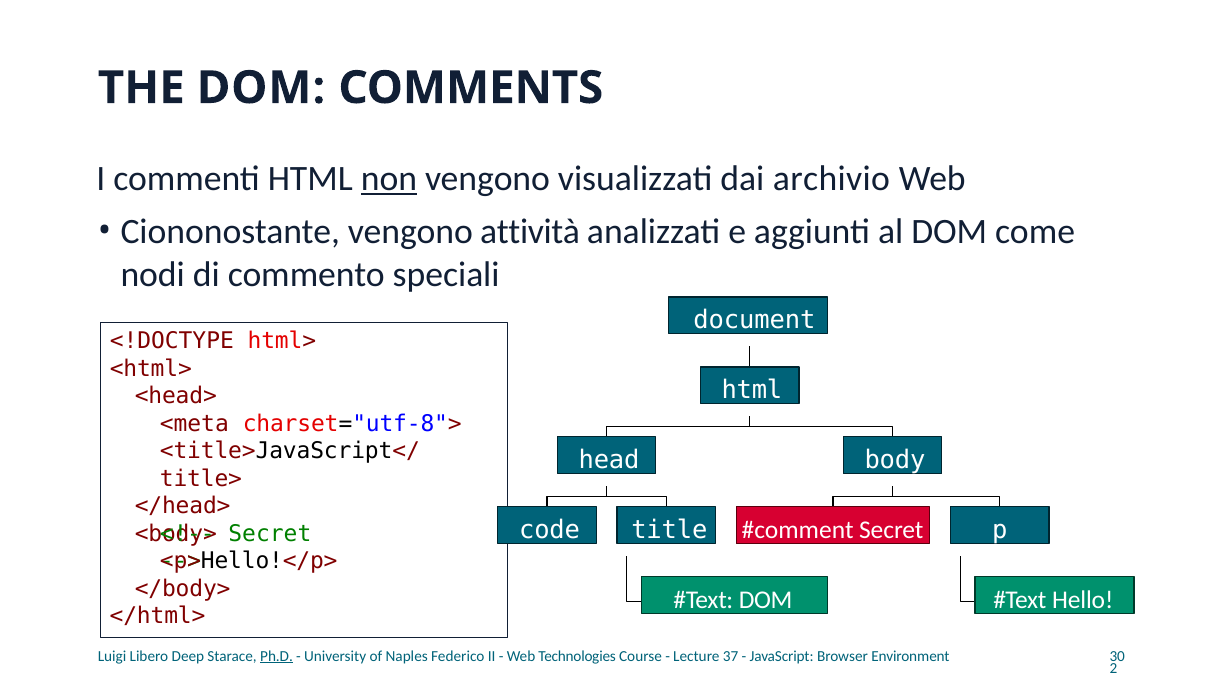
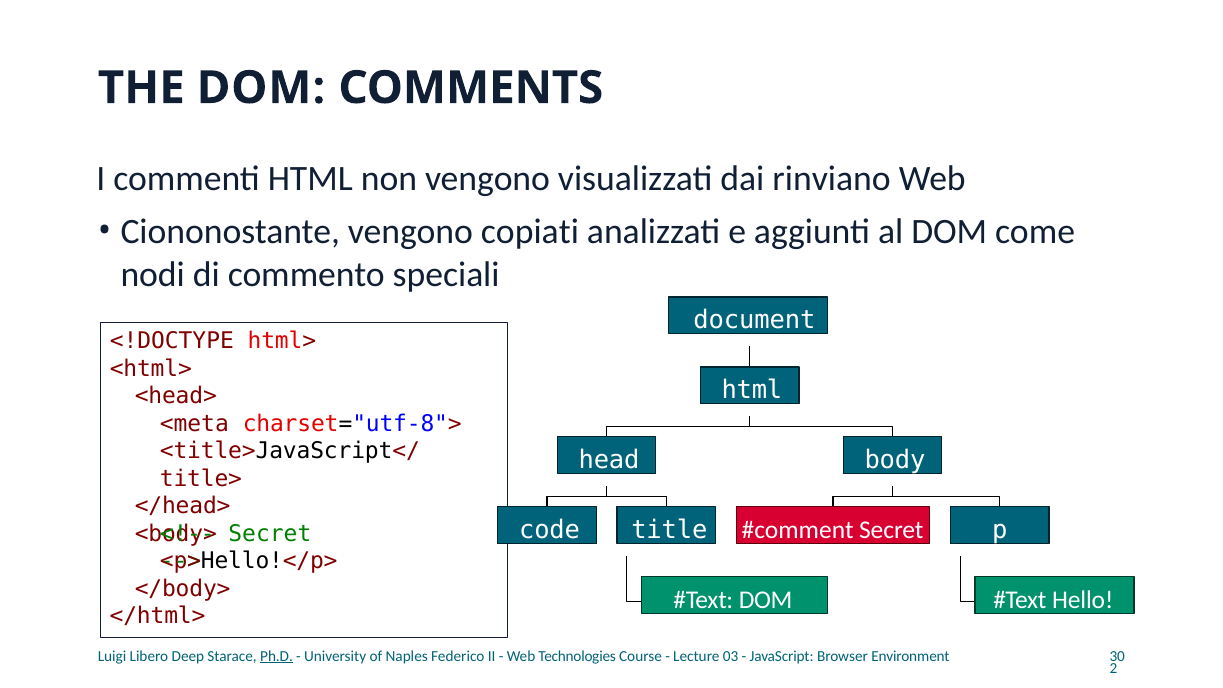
non underline: present -> none
archivio: archivio -> rinviano
attività: attività -> copiati
37: 37 -> 03
